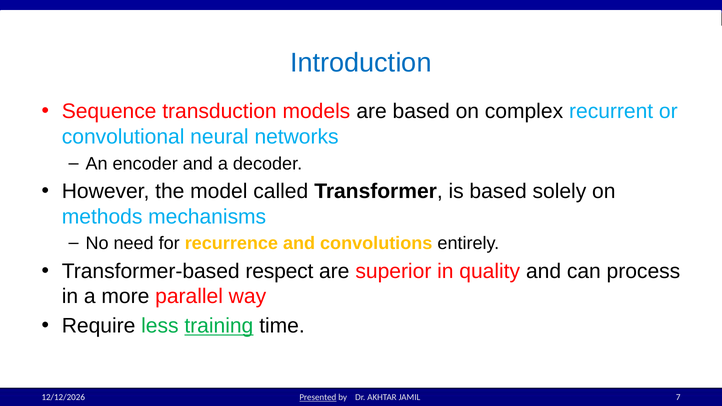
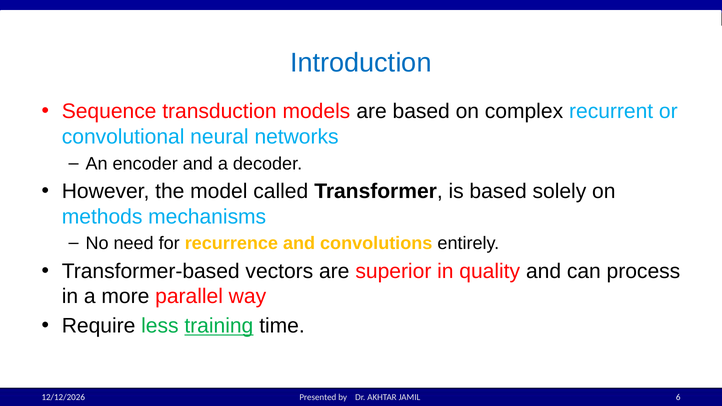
respect: respect -> vectors
Presented underline: present -> none
7: 7 -> 6
